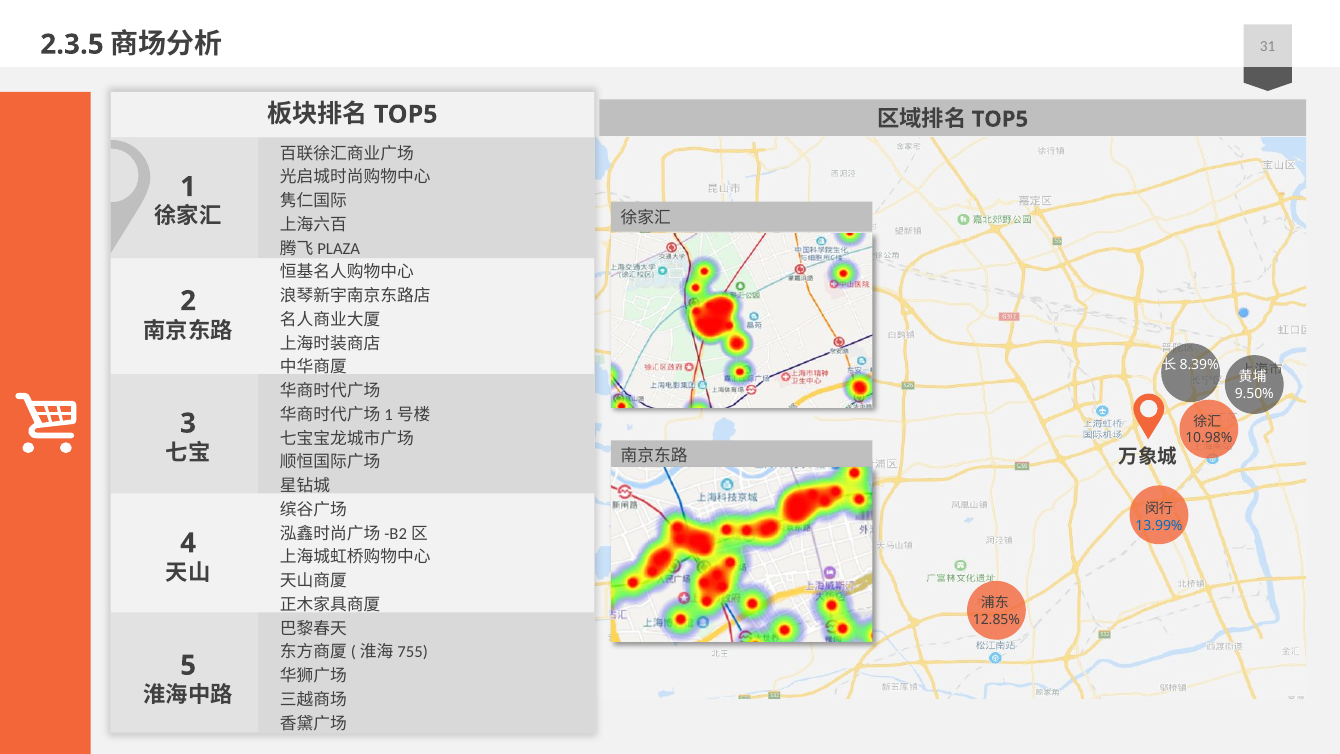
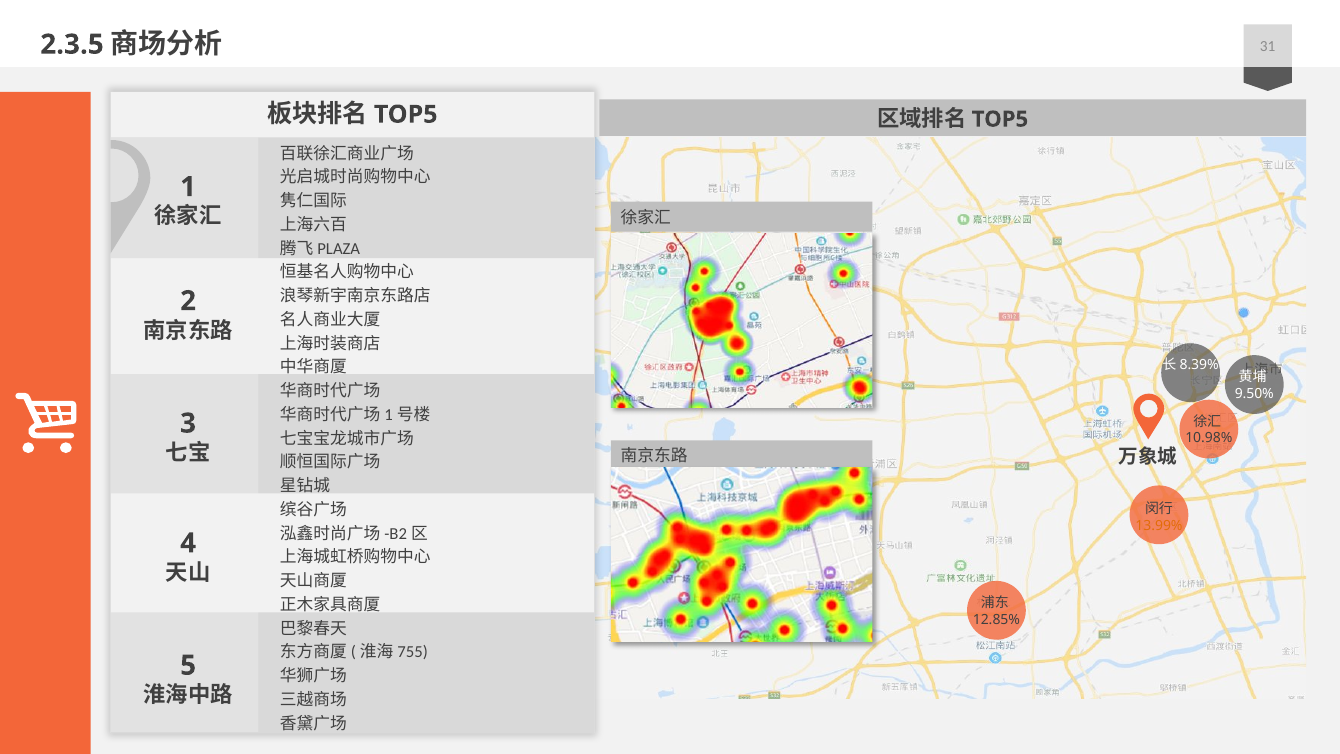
13.99% colour: blue -> orange
